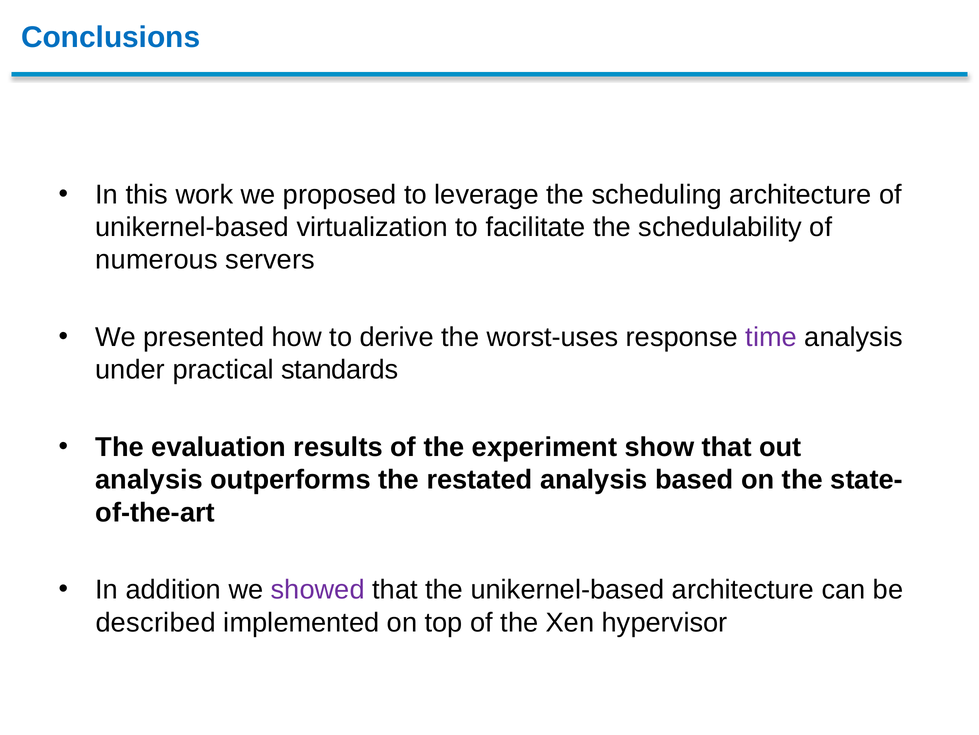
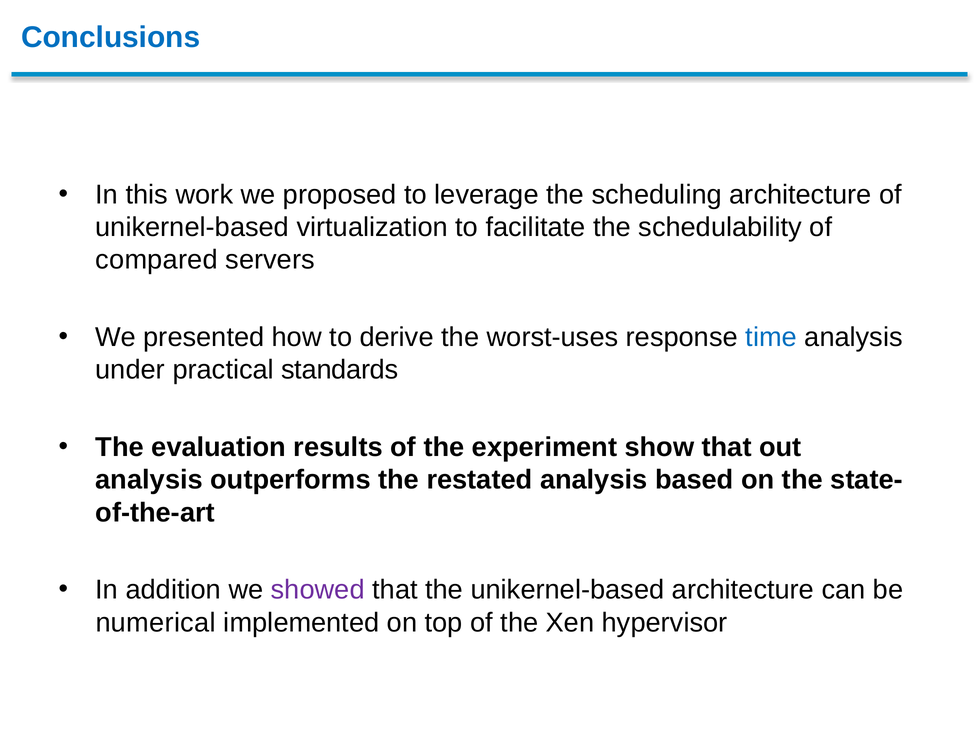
numerous: numerous -> compared
time colour: purple -> blue
described: described -> numerical
